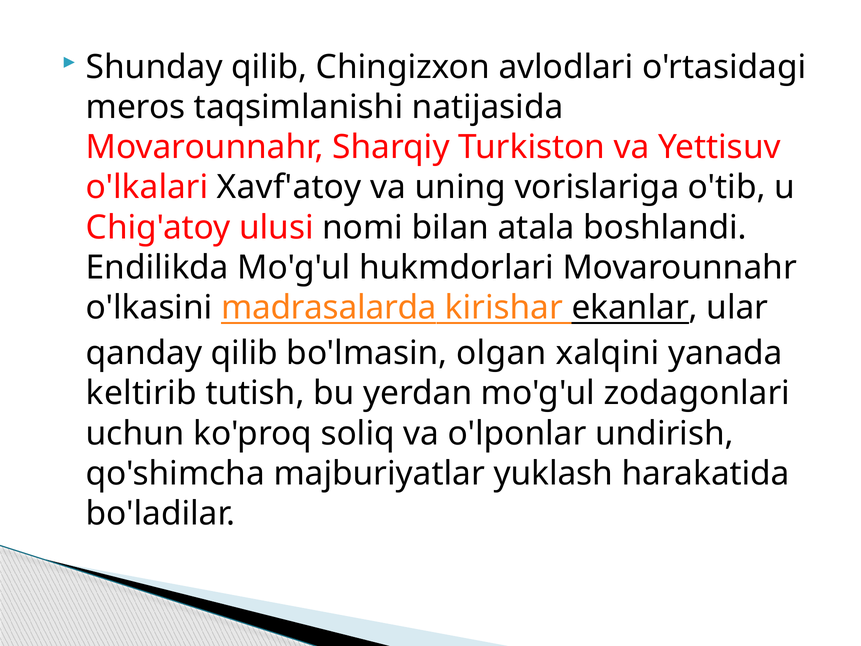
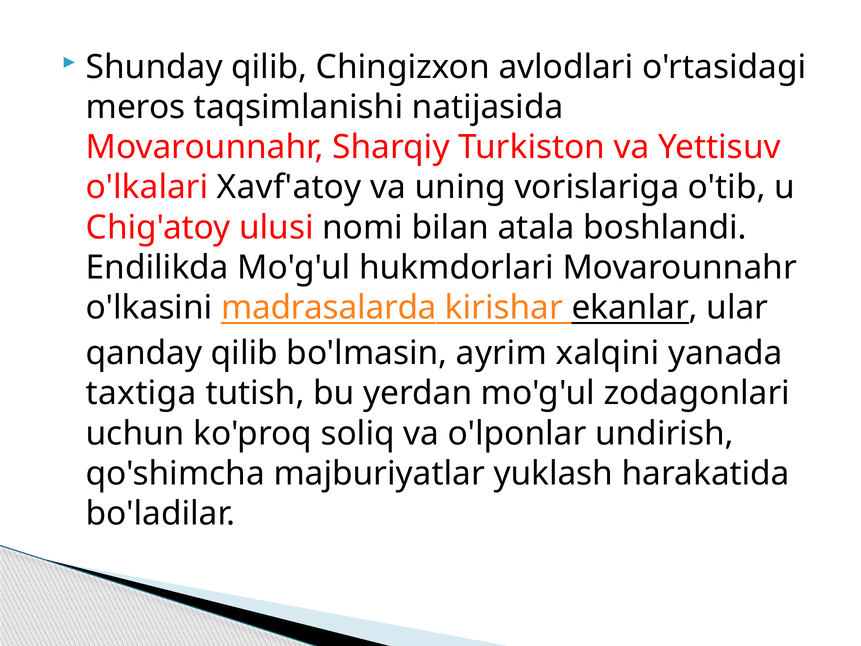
olgan: olgan -> ayrim
keltirib: keltirib -> taxtiga
